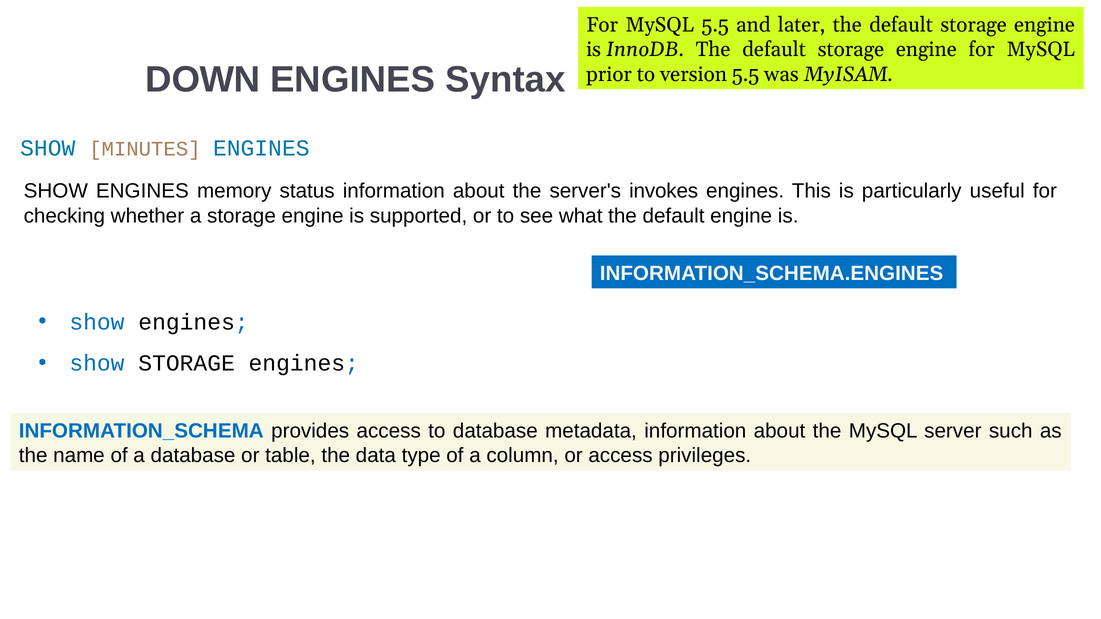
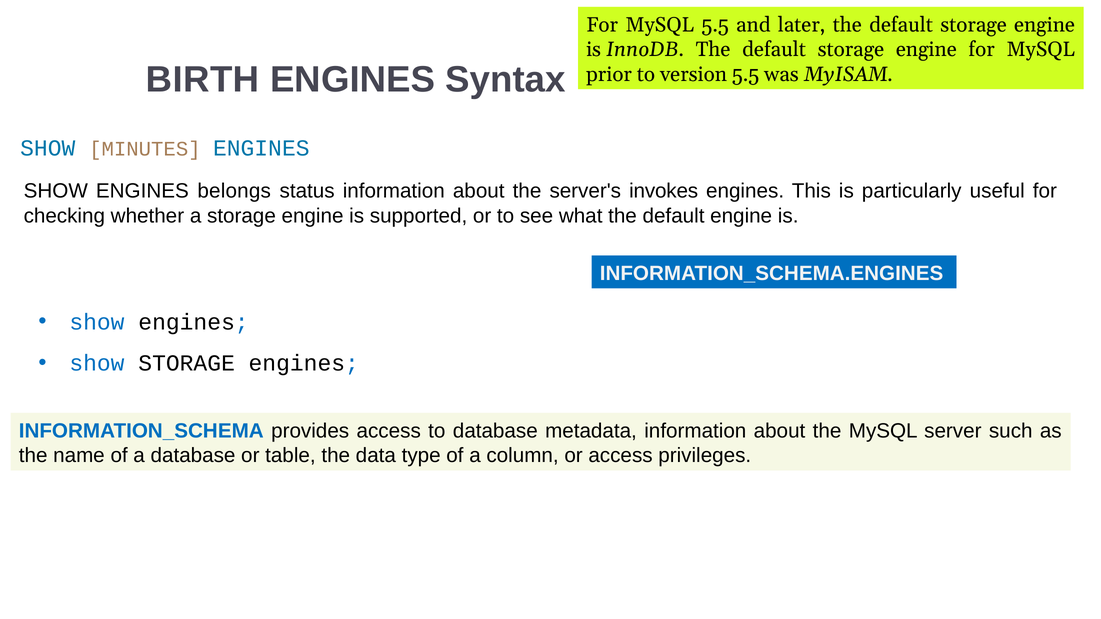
DOWN: DOWN -> BIRTH
memory: memory -> belongs
